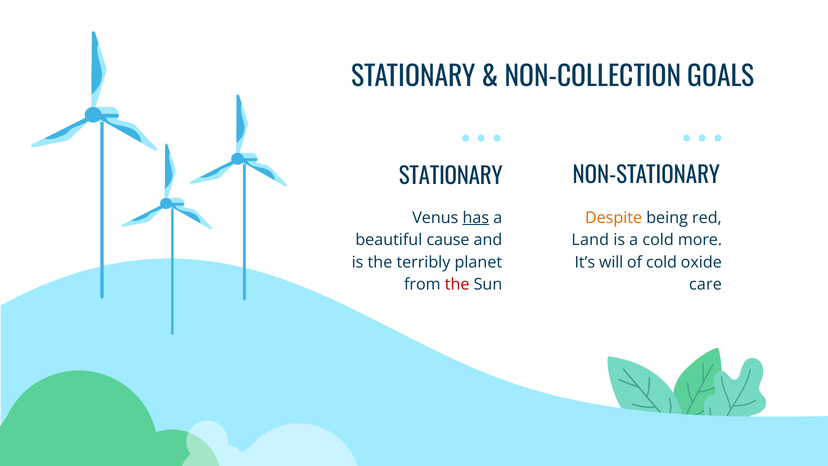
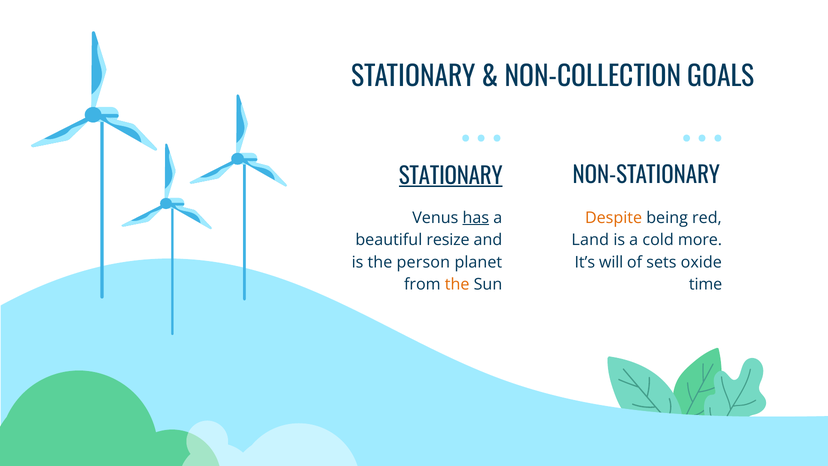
STATIONARY at (451, 176) underline: none -> present
cause: cause -> resize
terribly: terribly -> person
of cold: cold -> sets
the at (457, 284) colour: red -> orange
care: care -> time
